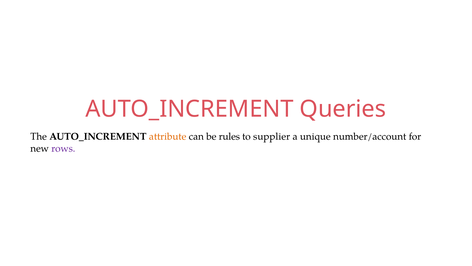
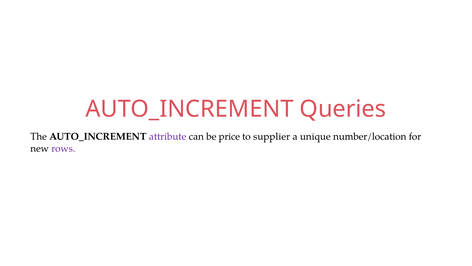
attribute colour: orange -> purple
rules: rules -> price
number/account: number/account -> number/location
